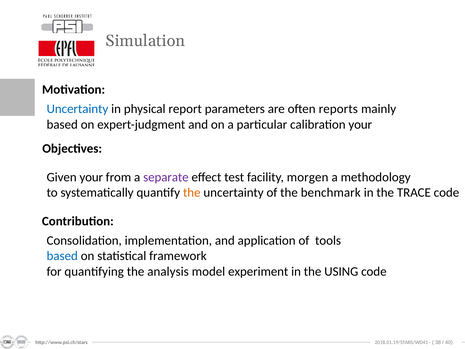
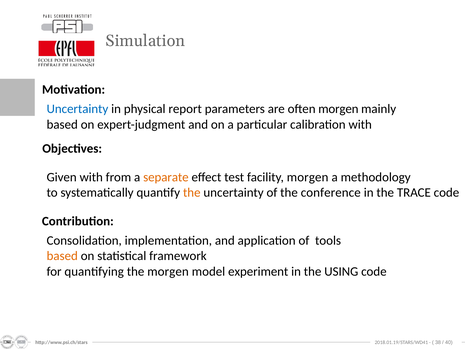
often reports: reports -> morgen
calibration your: your -> with
Given your: your -> with
separate colour: purple -> orange
benchmark: benchmark -> conference
based at (62, 256) colour: blue -> orange
the analysis: analysis -> morgen
